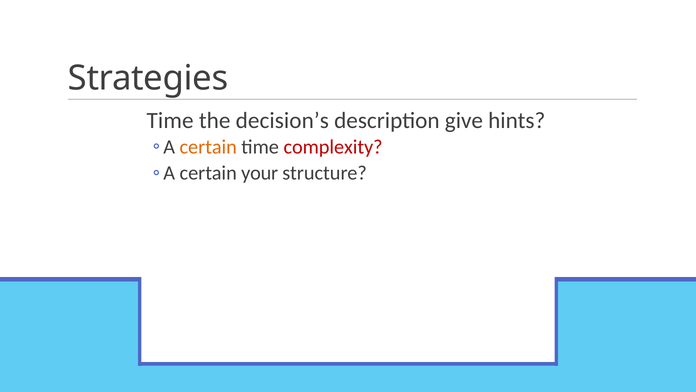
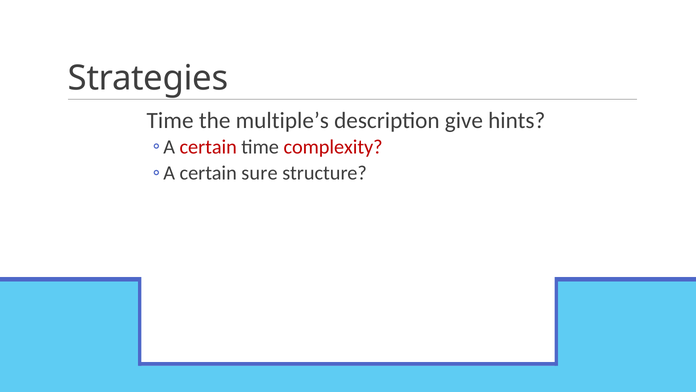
decision’s: decision’s -> multiple’s
certain at (208, 147) colour: orange -> red
your: your -> sure
